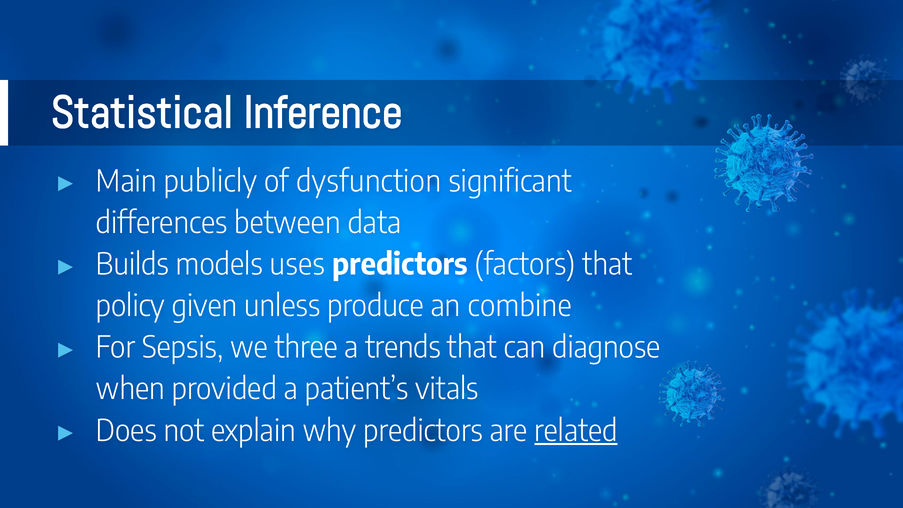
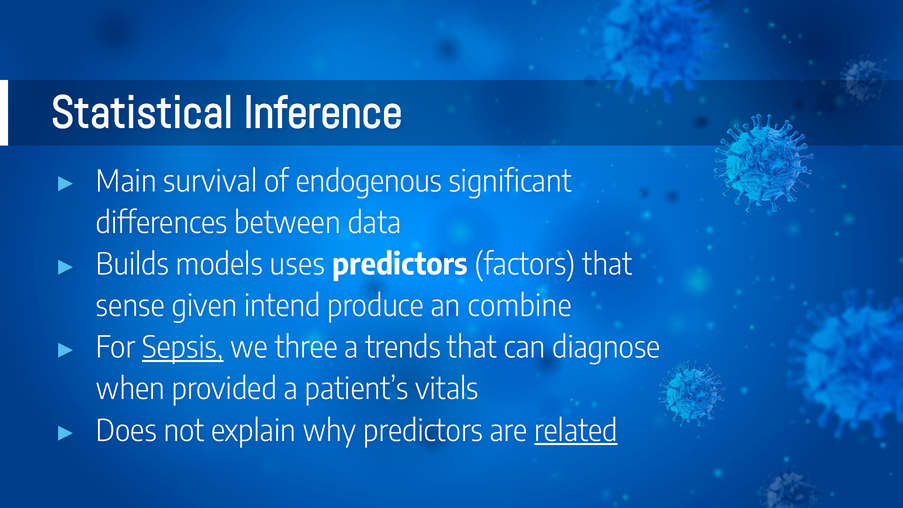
publicly: publicly -> survival
dysfunction: dysfunction -> endogenous
policy: policy -> sense
unless: unless -> intend
Sepsis underline: none -> present
